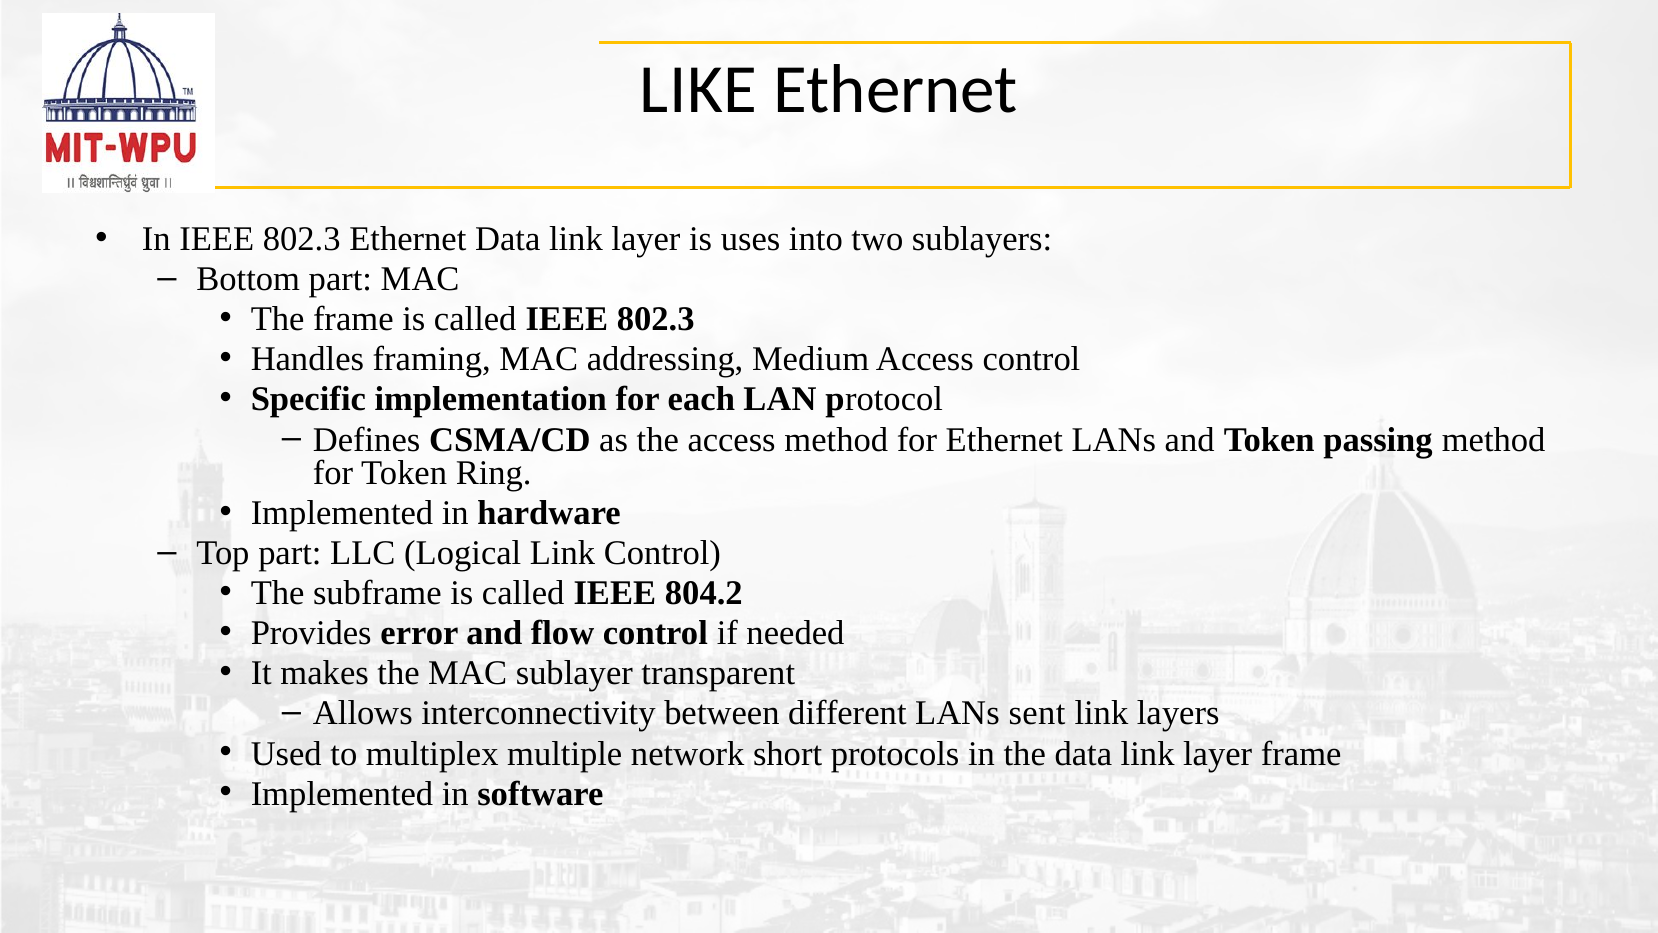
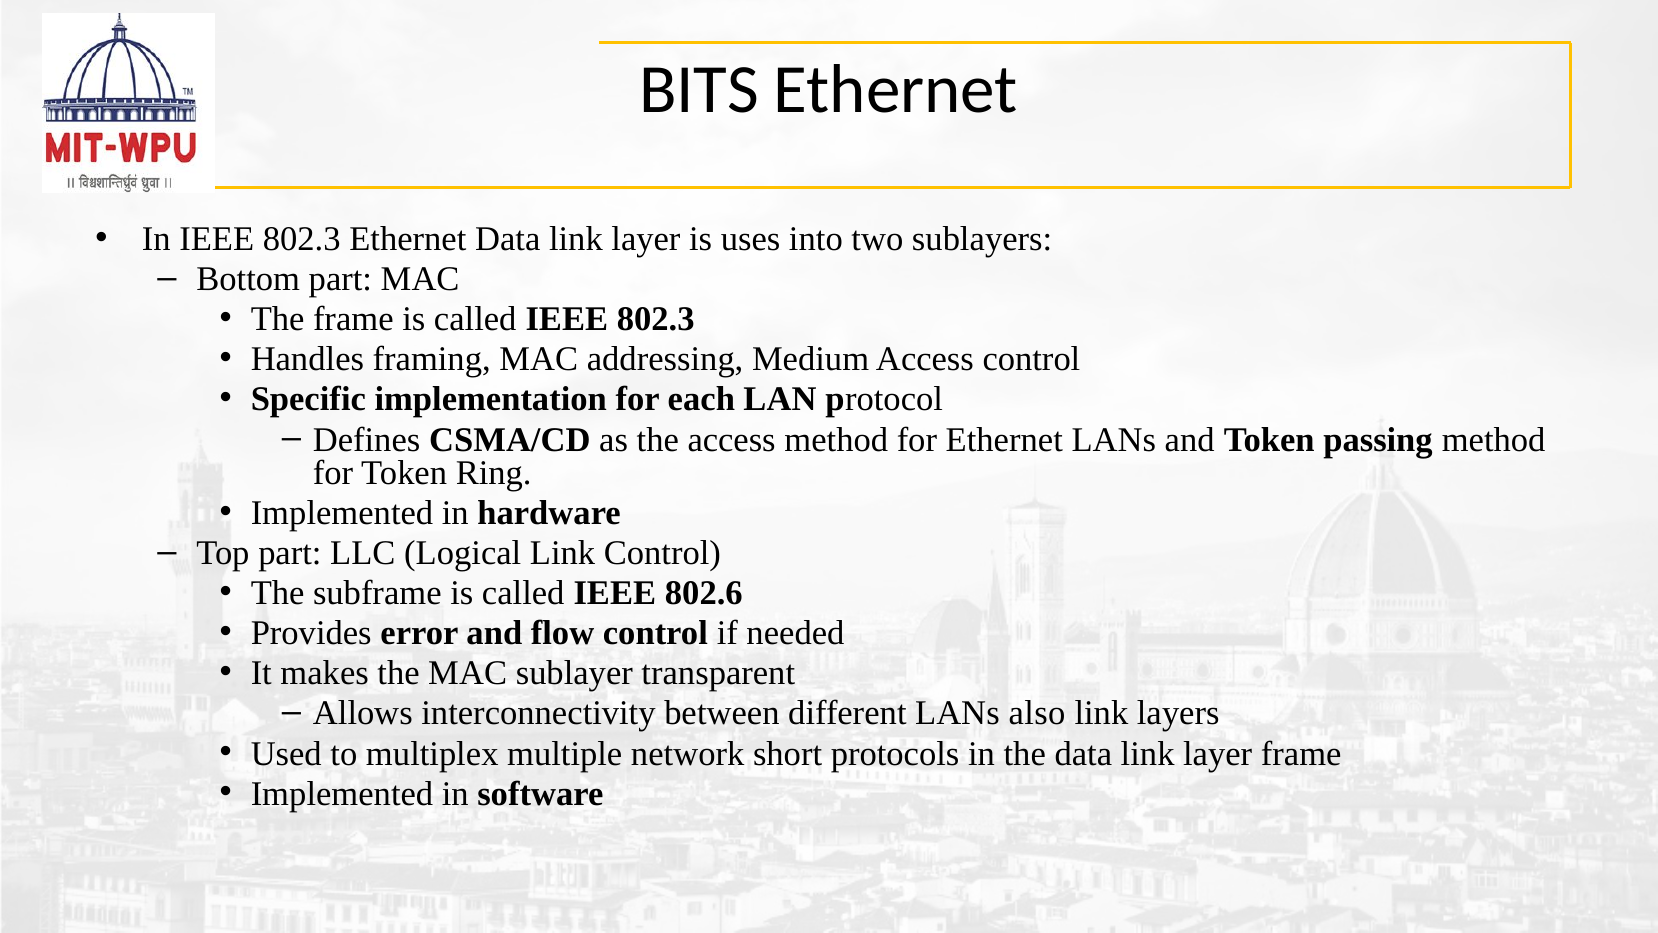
LIKE: LIKE -> BITS
804.2: 804.2 -> 802.6
sent: sent -> also
